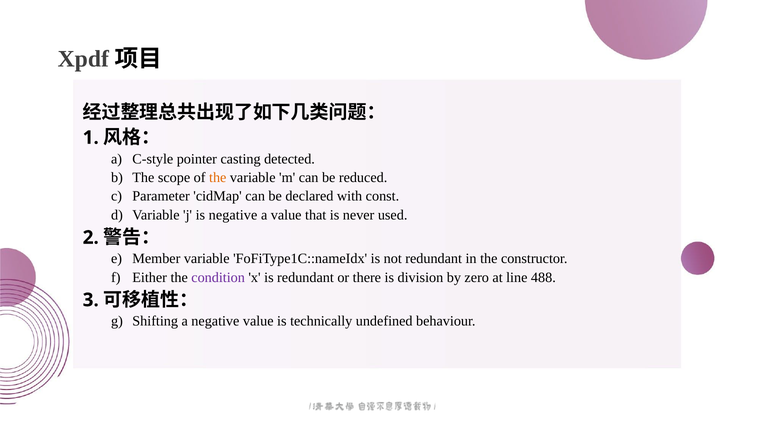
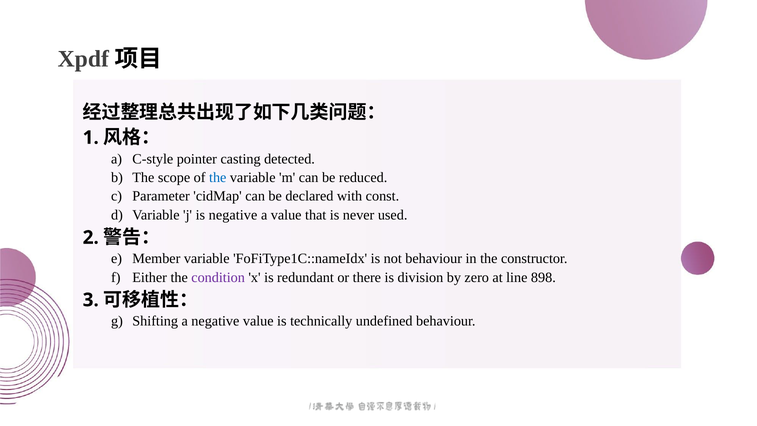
the at (218, 177) colour: orange -> blue
not redundant: redundant -> behaviour
488: 488 -> 898
